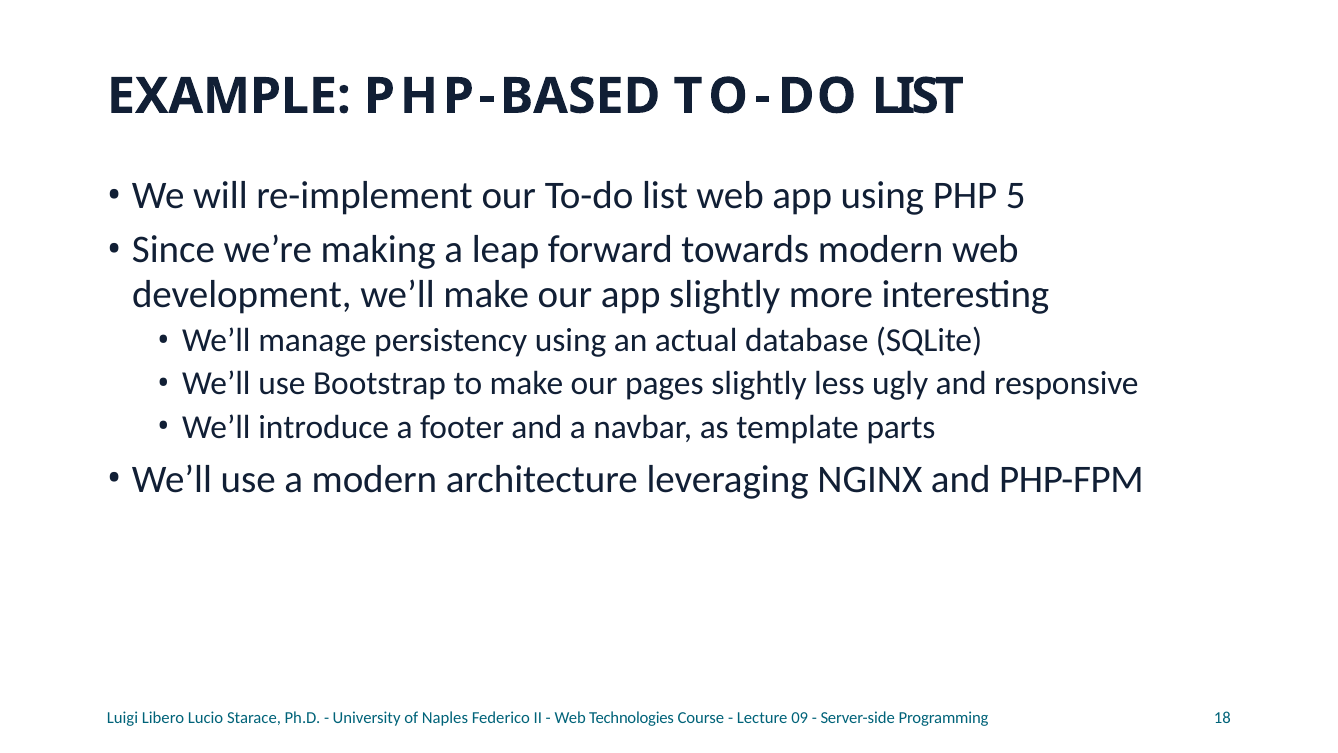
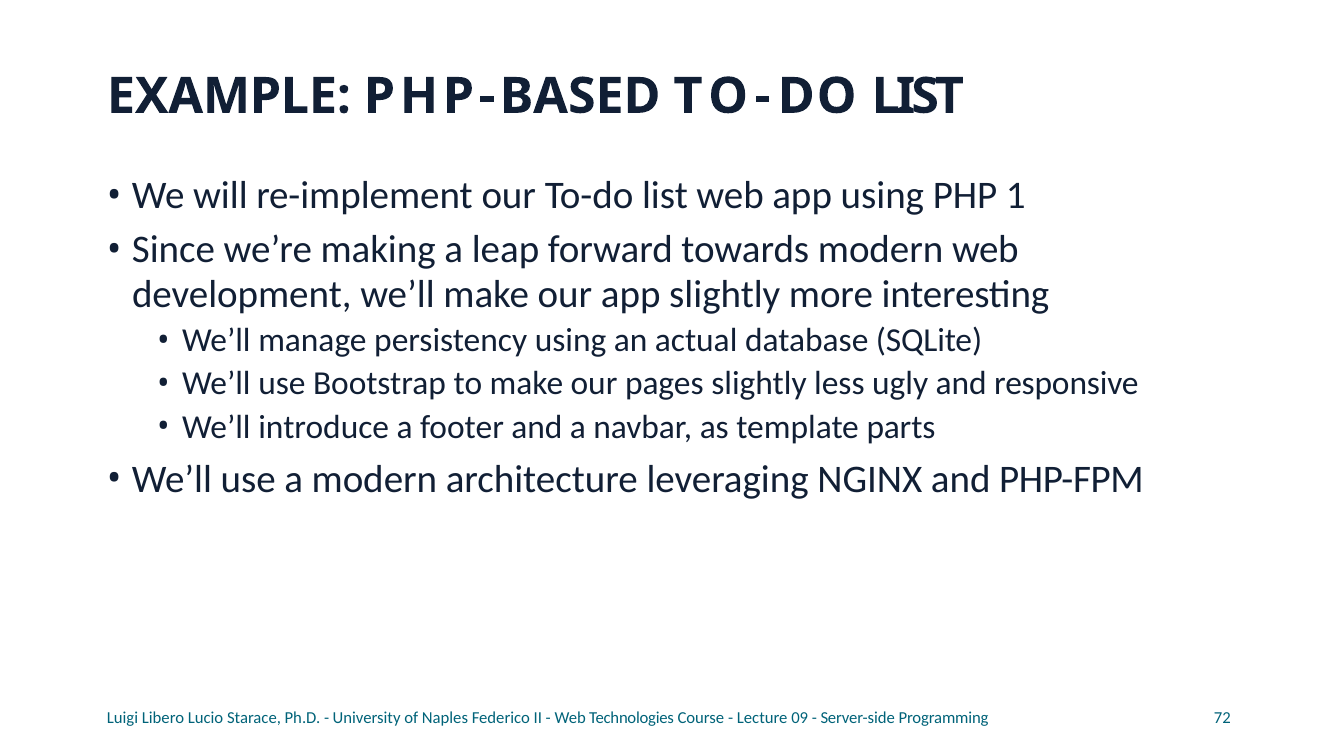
5: 5 -> 1
18: 18 -> 72
